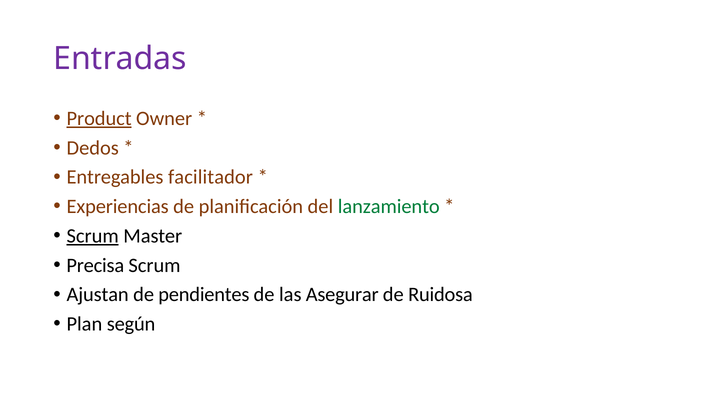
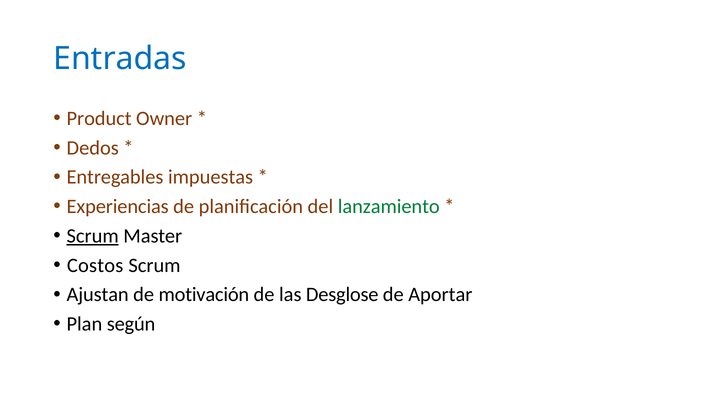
Entradas colour: purple -> blue
Product underline: present -> none
facilitador: facilitador -> impuestas
Precisa: Precisa -> Costos
pendientes: pendientes -> motivación
Asegurar: Asegurar -> Desglose
Ruidosa: Ruidosa -> Aportar
